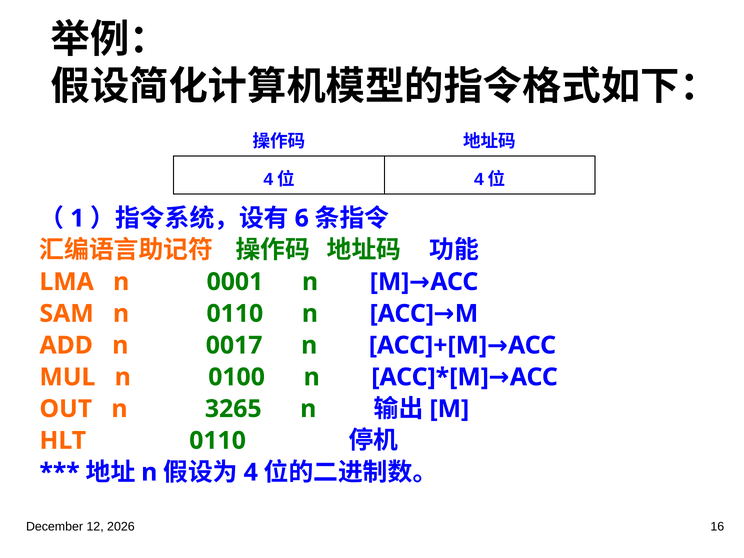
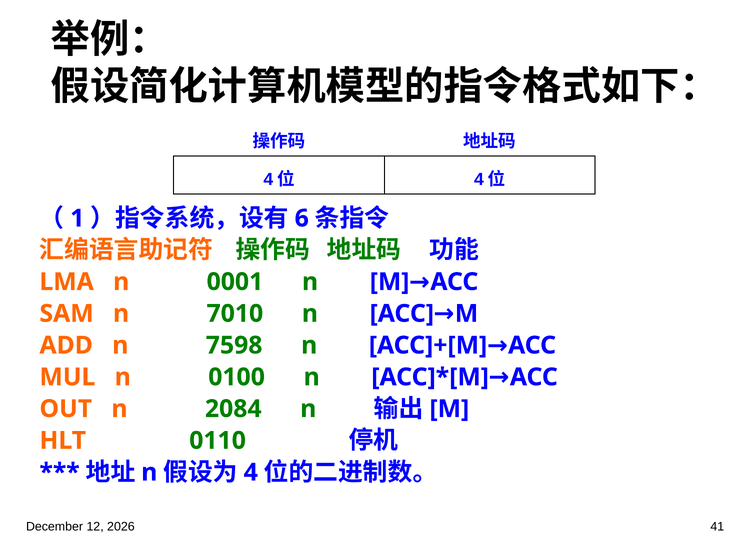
n 0110: 0110 -> 7010
0017: 0017 -> 7598
3265: 3265 -> 2084
16: 16 -> 41
